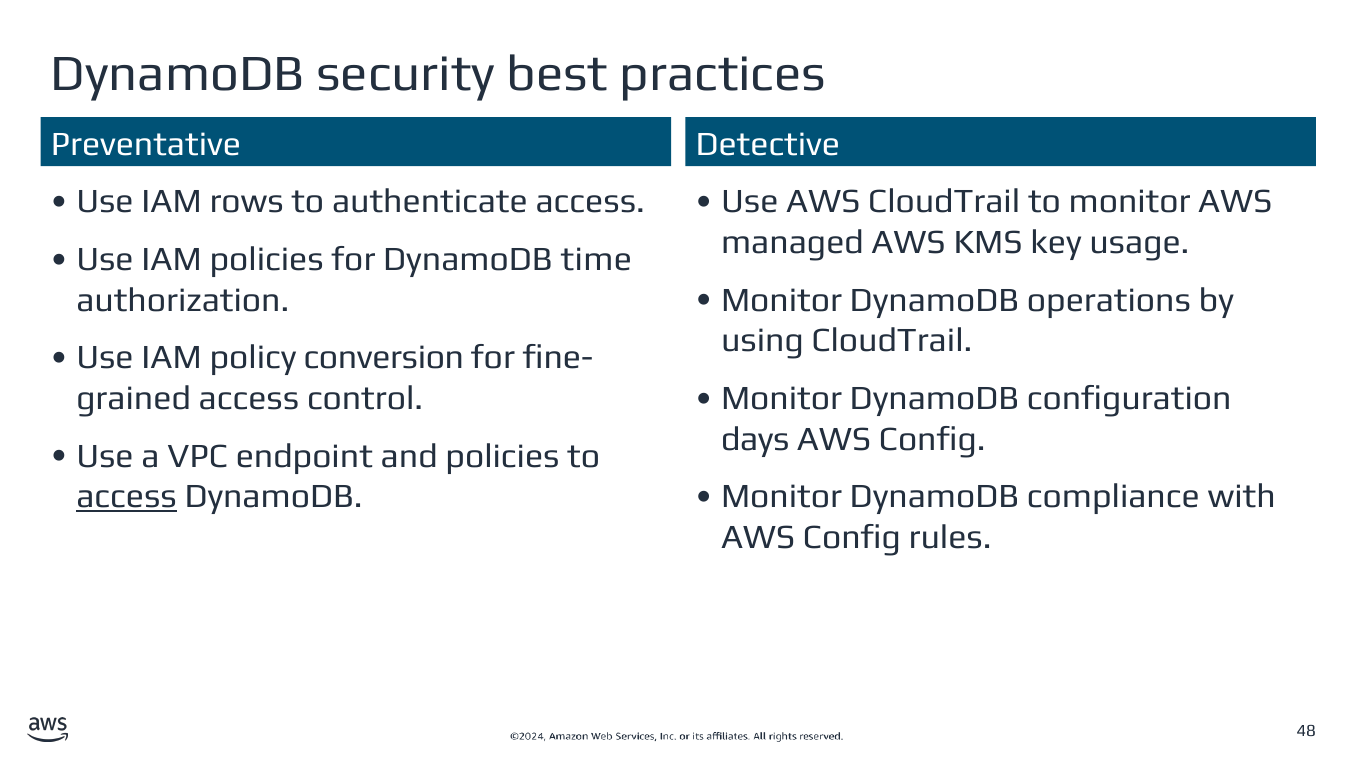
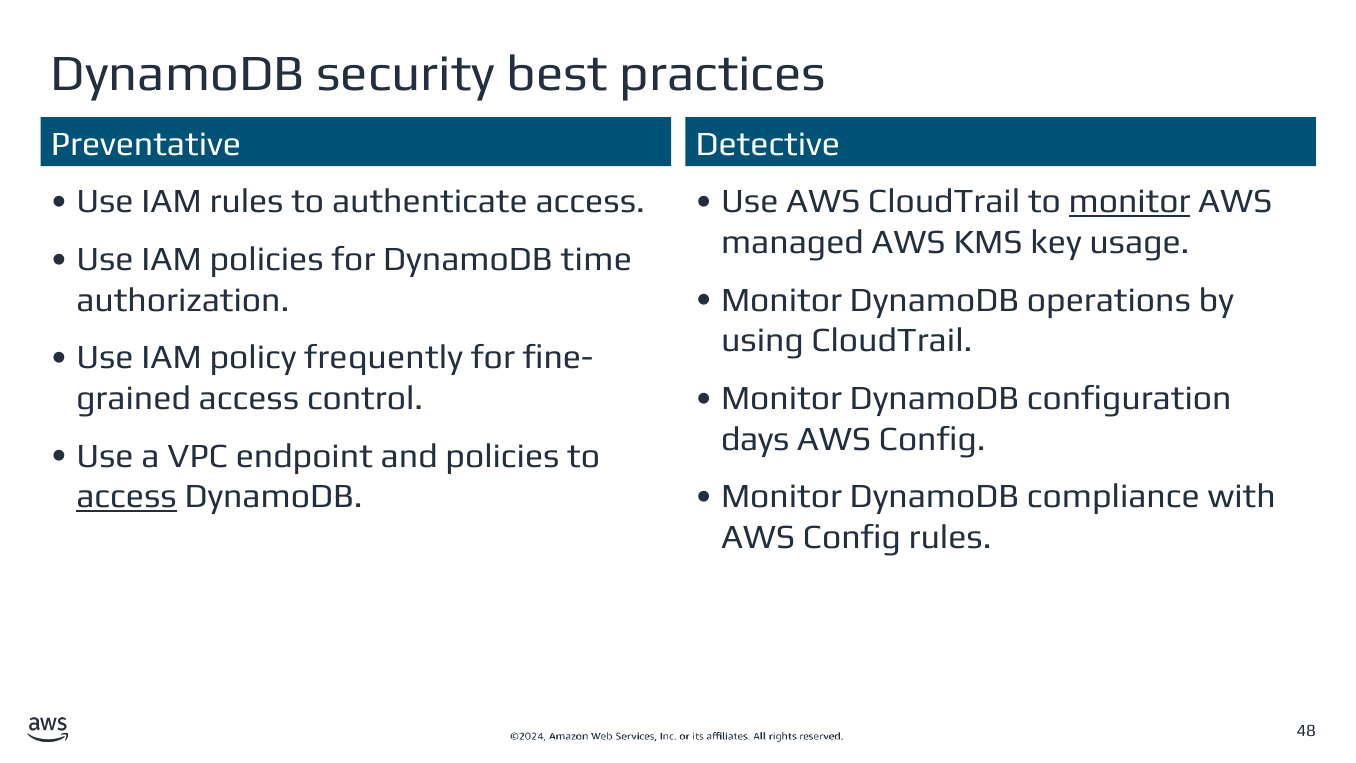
IAM rows: rows -> rules
monitor at (1130, 202) underline: none -> present
conversion: conversion -> frequently
